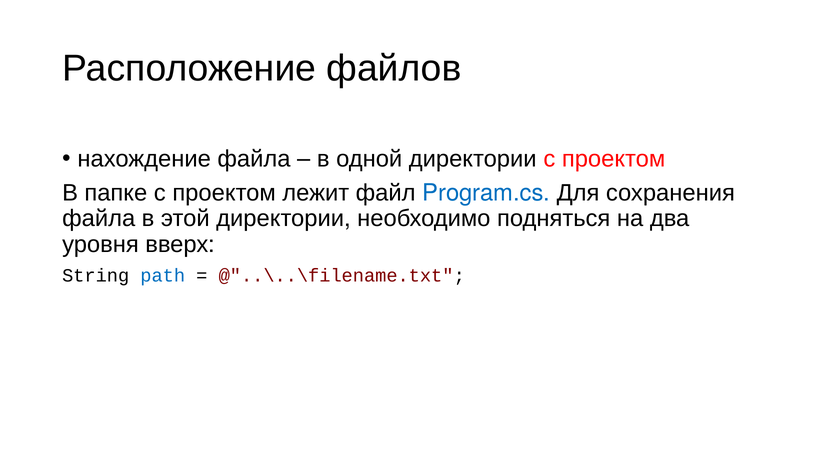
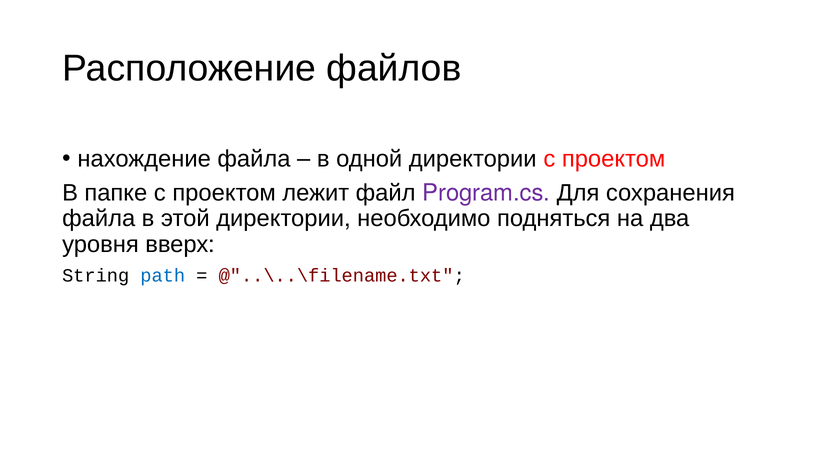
Program.cs colour: blue -> purple
